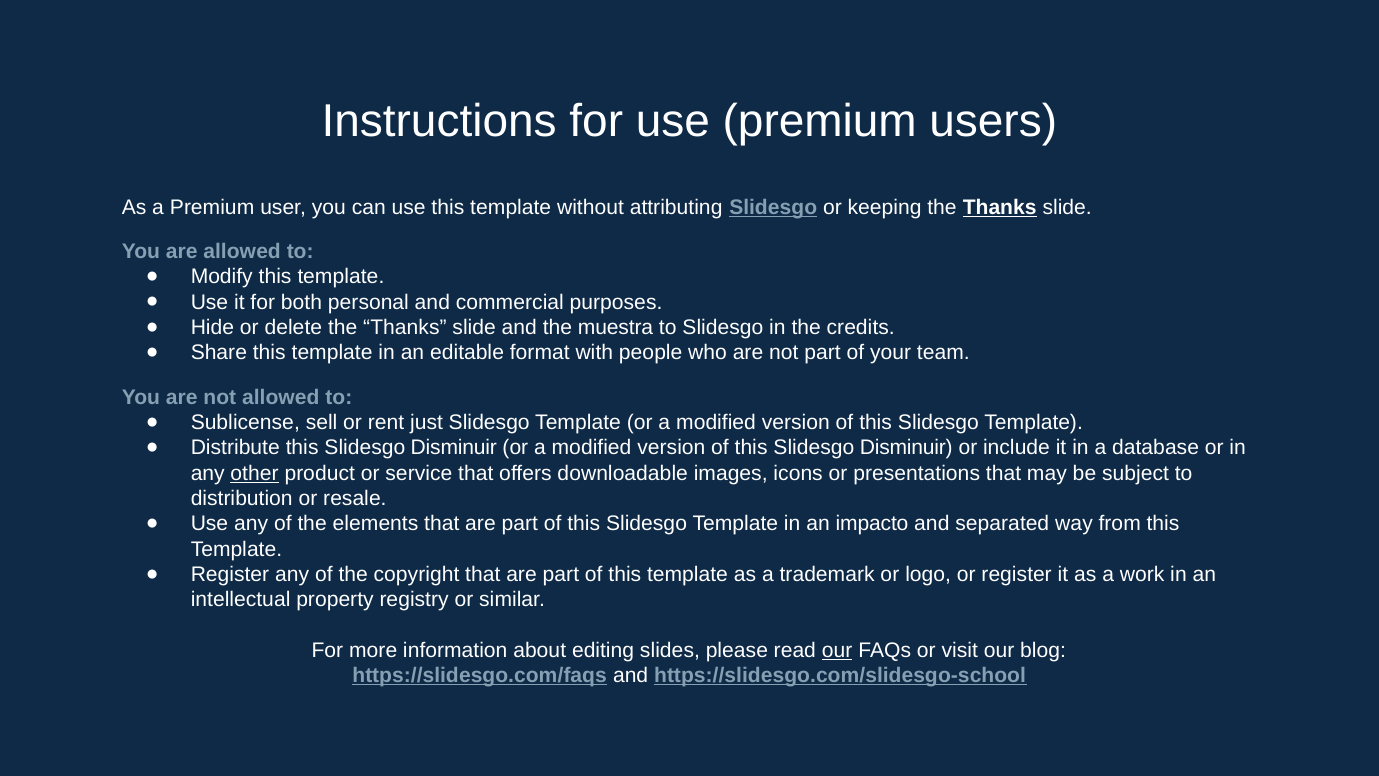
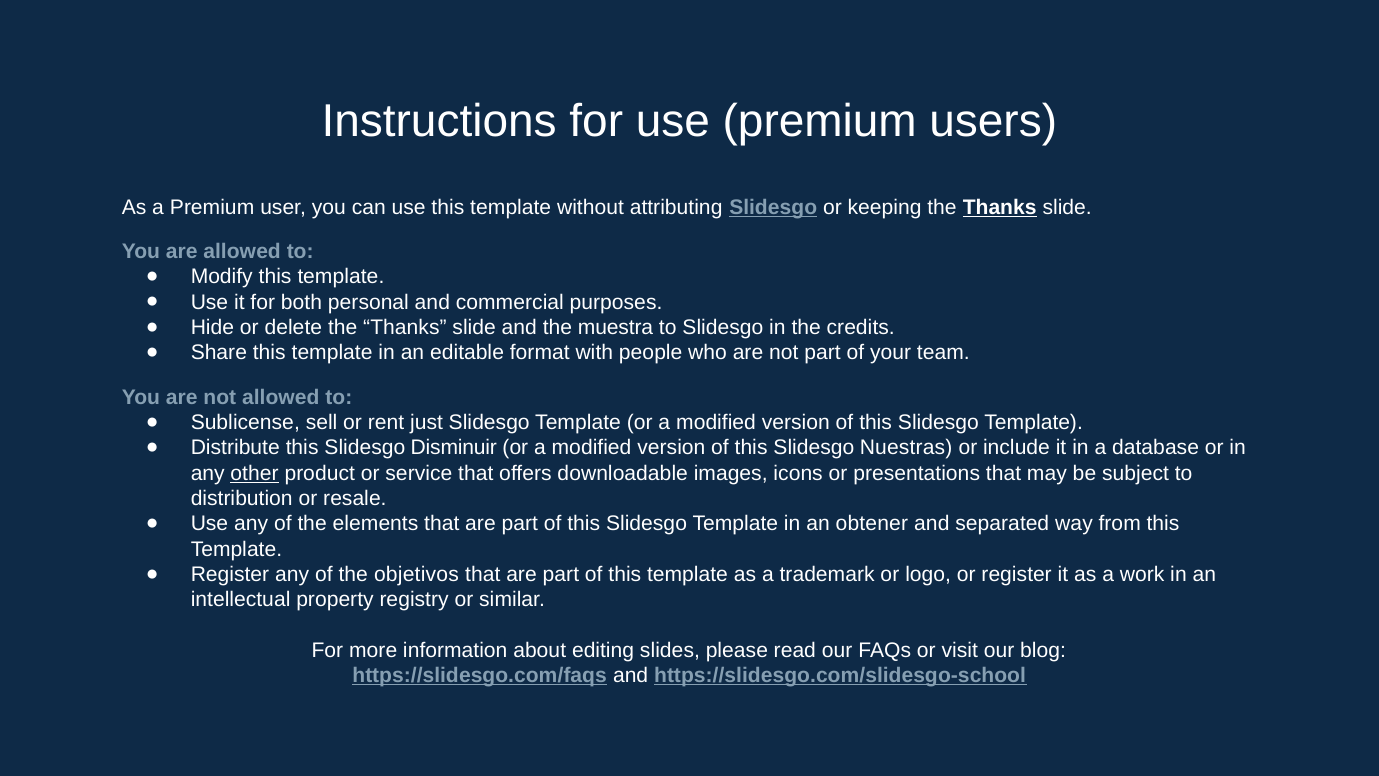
of this Slidesgo Disminuir: Disminuir -> Nuestras
impacto: impacto -> obtener
copyright: copyright -> objetivos
our at (837, 650) underline: present -> none
